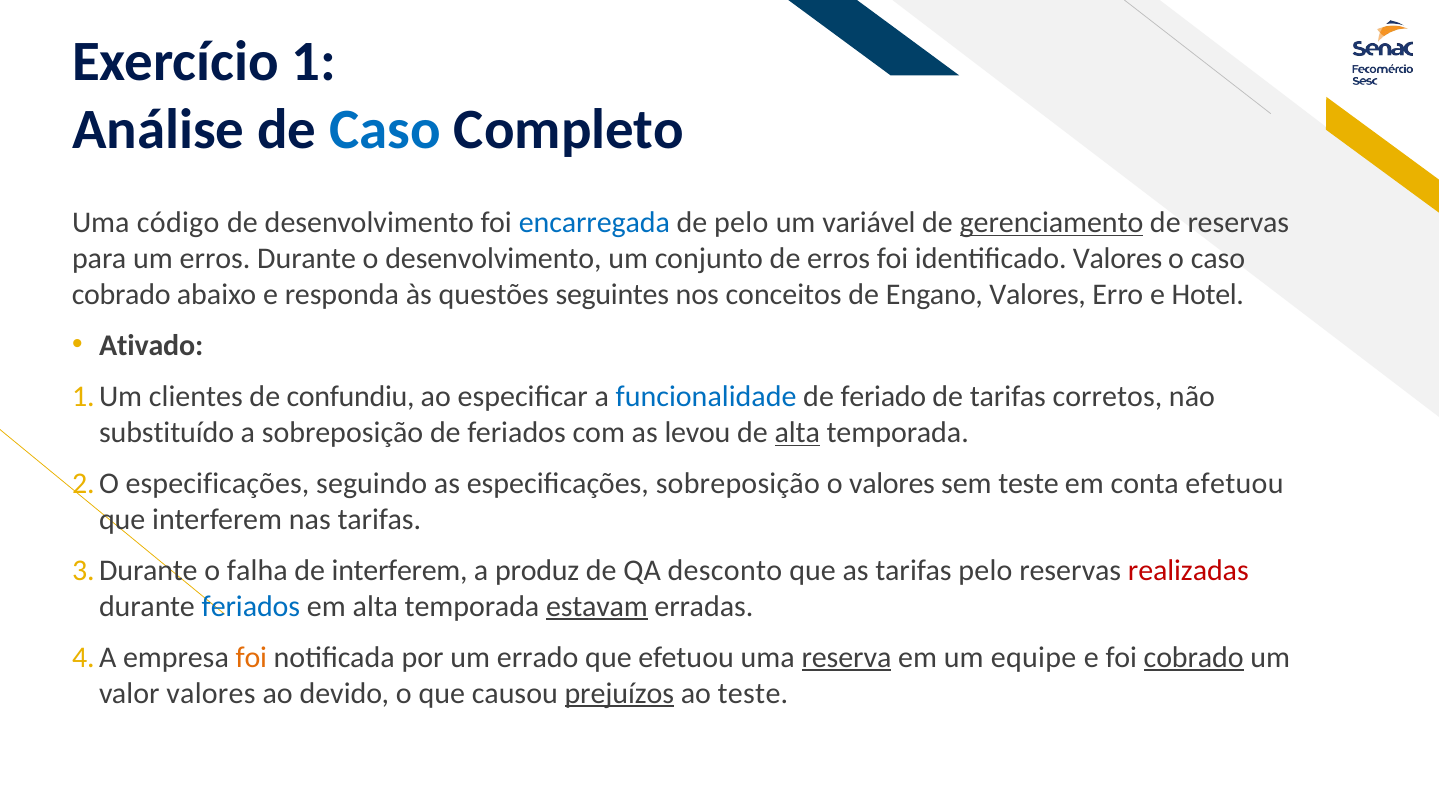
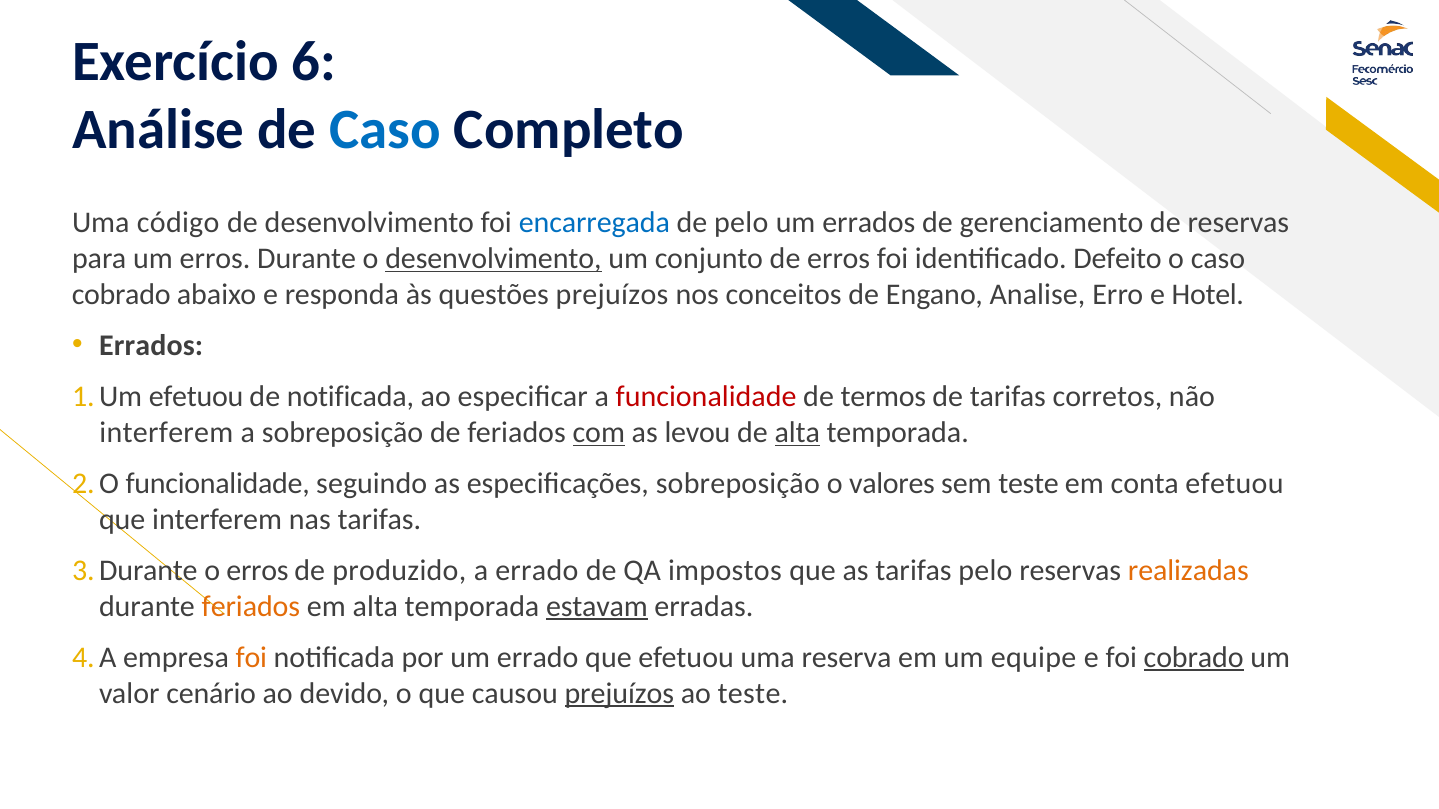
1: 1 -> 6
um variável: variável -> errados
gerenciamento underline: present -> none
desenvolvimento at (493, 259) underline: none -> present
identificado Valores: Valores -> Defeito
questões seguintes: seguintes -> prejuízos
Engano Valores: Valores -> Analise
Ativado at (151, 346): Ativado -> Errados
clientes at (196, 397): clientes -> efetuou
de confundiu: confundiu -> notificada
funcionalidade at (706, 397) colour: blue -> red
feriado: feriado -> termos
substituído at (167, 433): substituído -> interferem
com underline: none -> present
especificações at (218, 484): especificações -> funcionalidade
o falha: falha -> erros
de interferem: interferem -> produzido
a produz: produz -> errado
desconto: desconto -> impostos
realizadas colour: red -> orange
feriados at (251, 607) colour: blue -> orange
reserva underline: present -> none
valor valores: valores -> cenário
